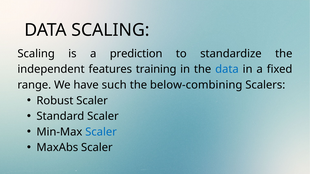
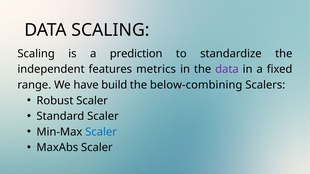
training: training -> metrics
data at (227, 69) colour: blue -> purple
such: such -> build
